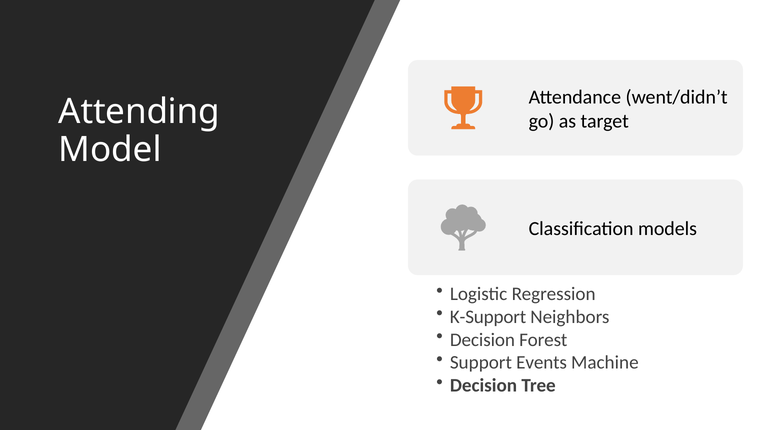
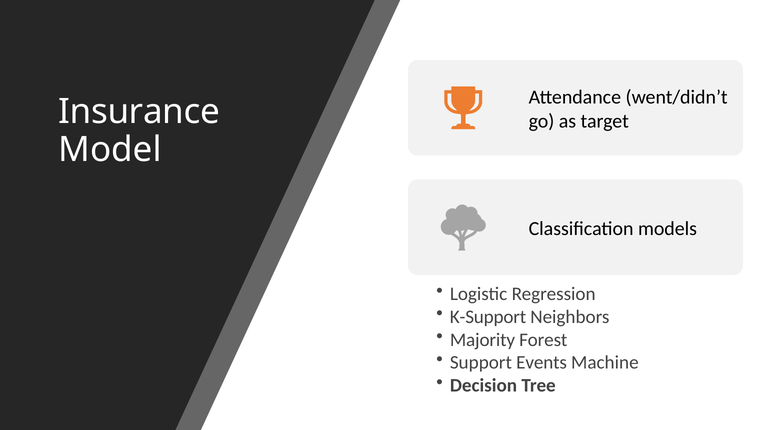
Attending: Attending -> Insurance
Decision at (482, 340): Decision -> Majority
